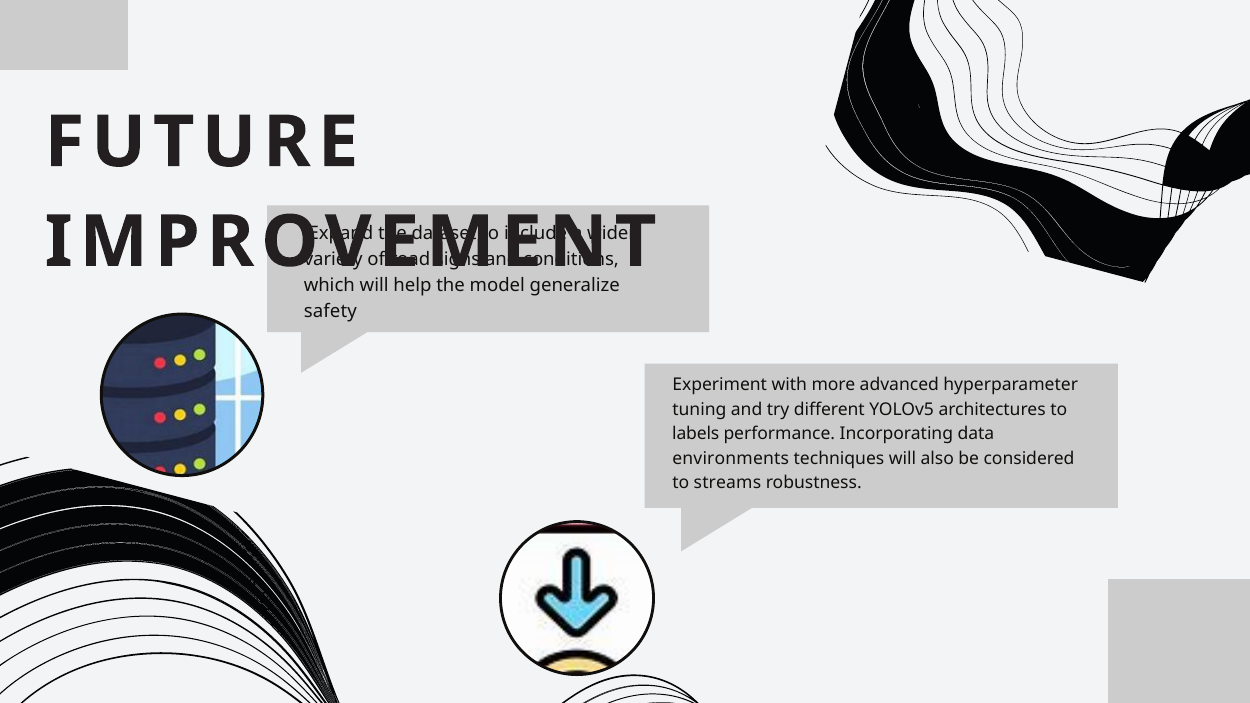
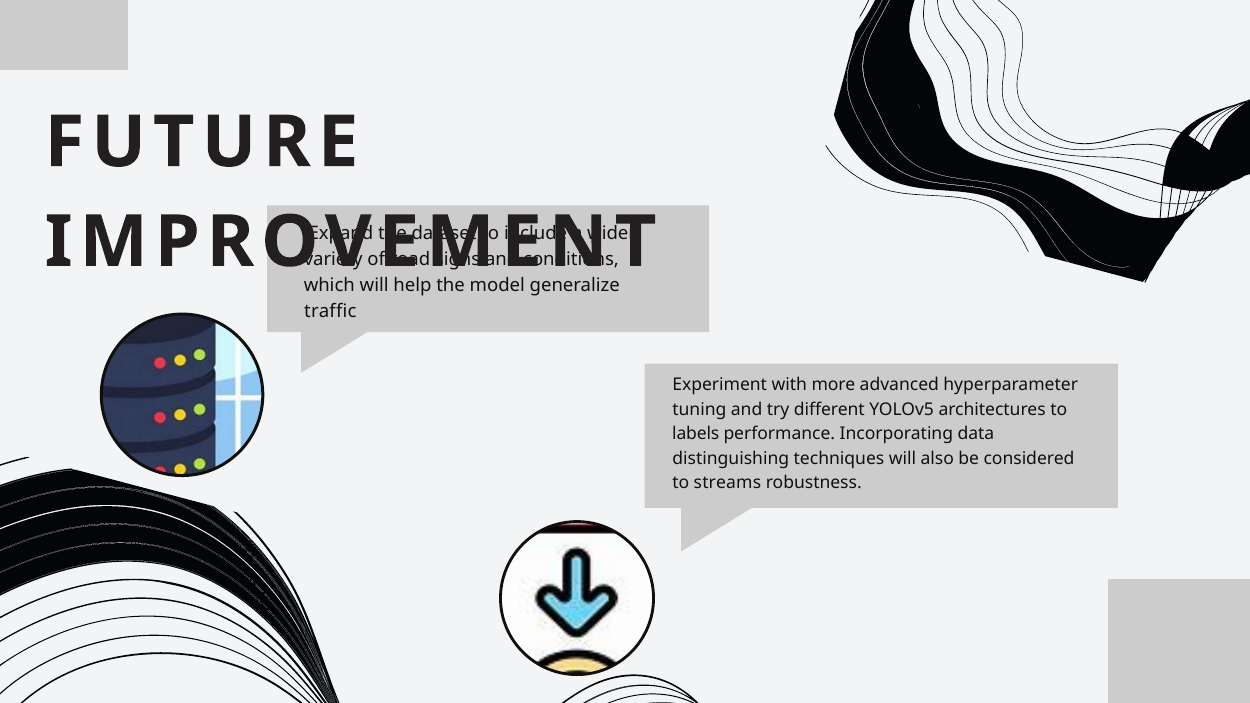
safety: safety -> traffic
environments: environments -> distinguishing
